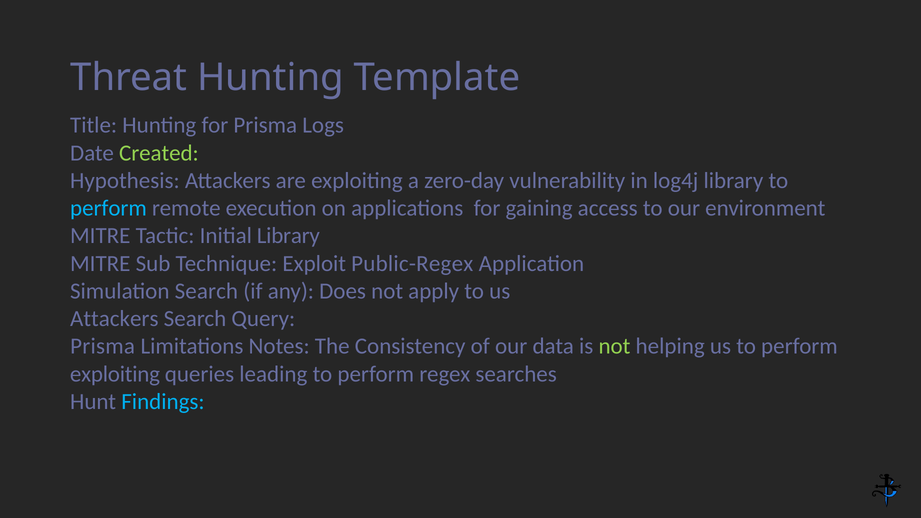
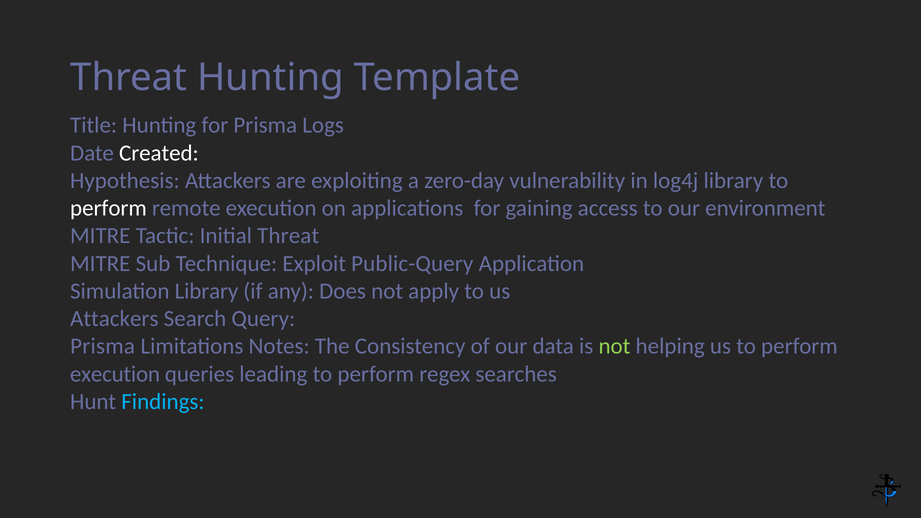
Created colour: light green -> white
perform at (108, 208) colour: light blue -> white
Initial Library: Library -> Threat
Public-Regex: Public-Regex -> Public-Query
Simulation Search: Search -> Library
exploiting at (115, 374): exploiting -> execution
